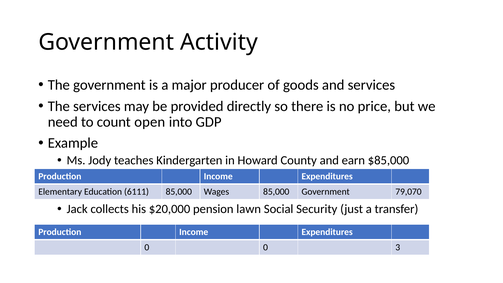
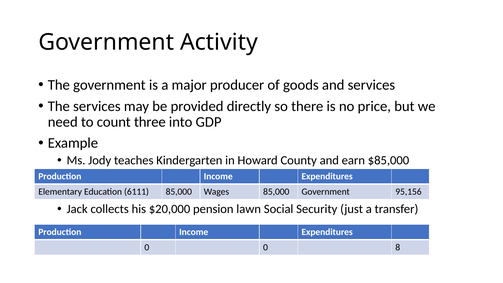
open: open -> three
79,070: 79,070 -> 95,156
3: 3 -> 8
